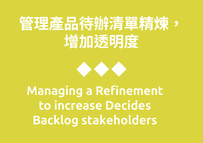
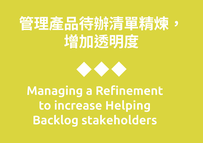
Decides: Decides -> Helping
